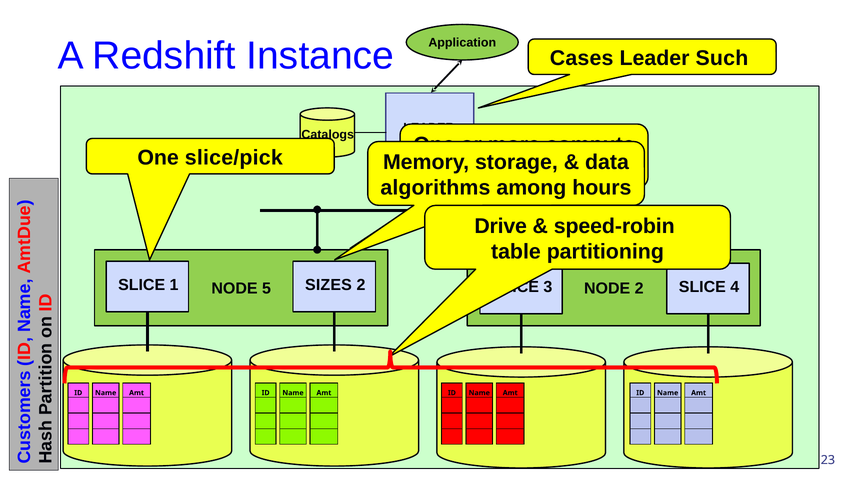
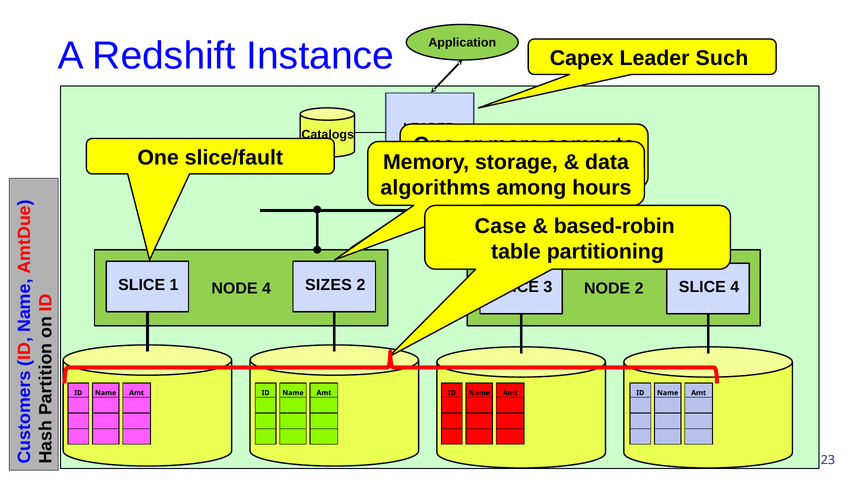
Cases: Cases -> Capex
slice/pick: slice/pick -> slice/fault
Drive: Drive -> Case
speed-robin: speed-robin -> based-robin
NODE 5: 5 -> 4
